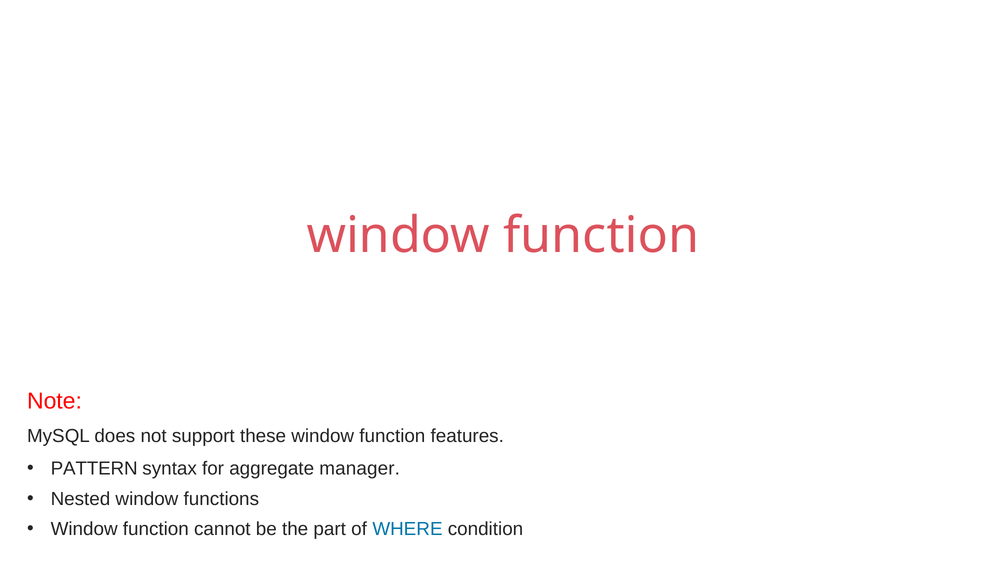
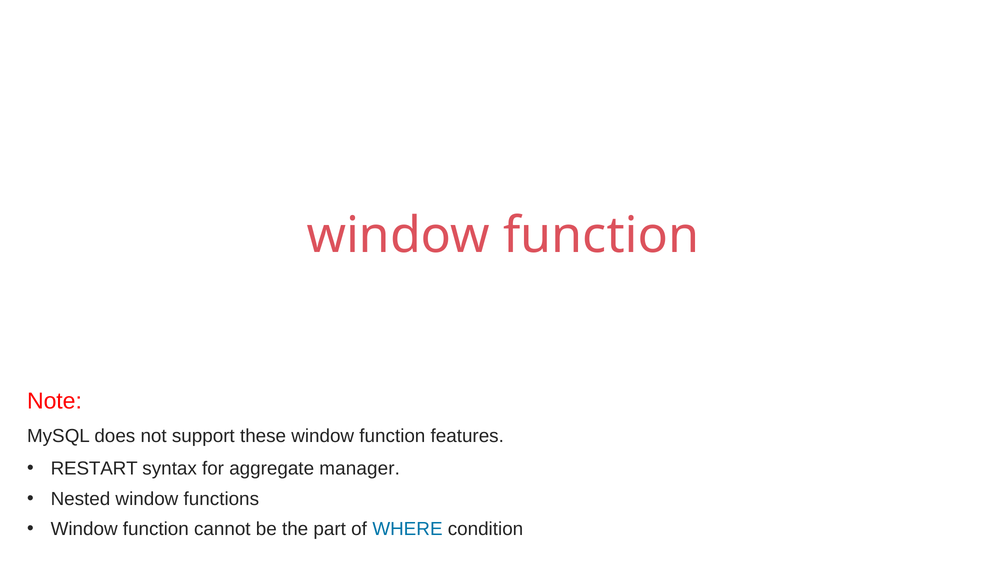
PATTERN: PATTERN -> RESTART
